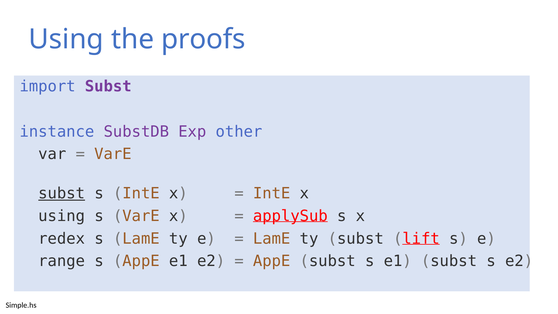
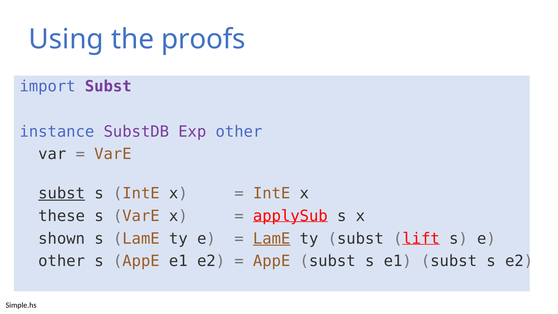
using at (62, 216): using -> these
redex: redex -> shown
LamE at (272, 239) underline: none -> present
range at (62, 261): range -> other
